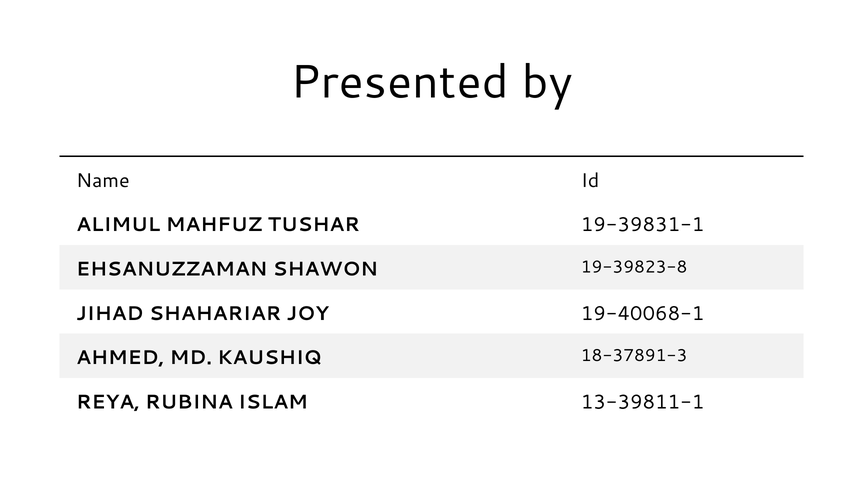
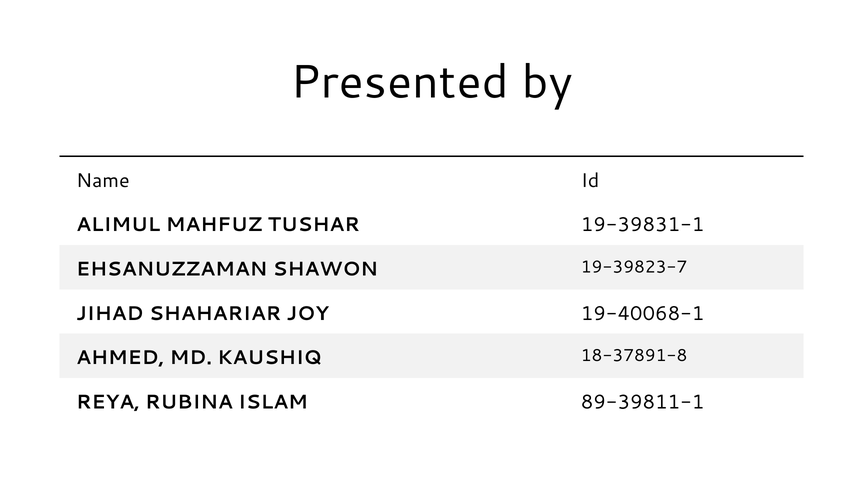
19-39823-8: 19-39823-8 -> 19-39823-7
18-37891-3: 18-37891-3 -> 18-37891-8
13-39811-1: 13-39811-1 -> 89-39811-1
